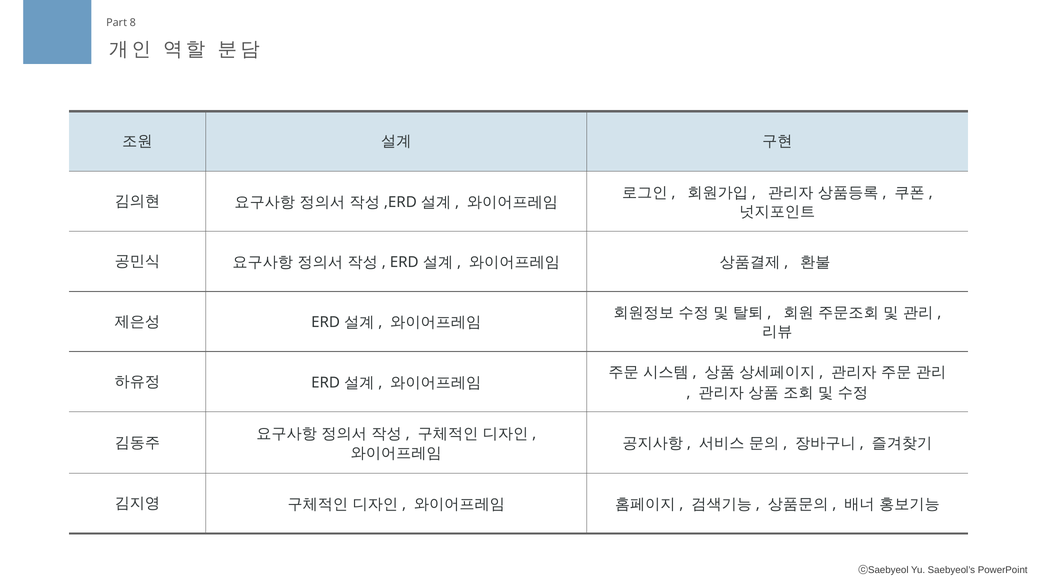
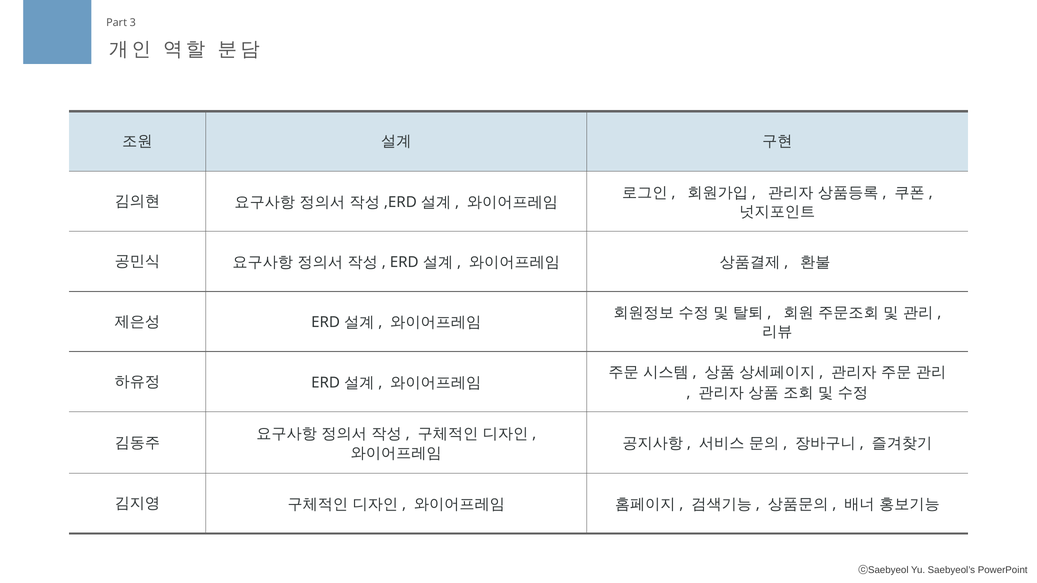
8: 8 -> 3
